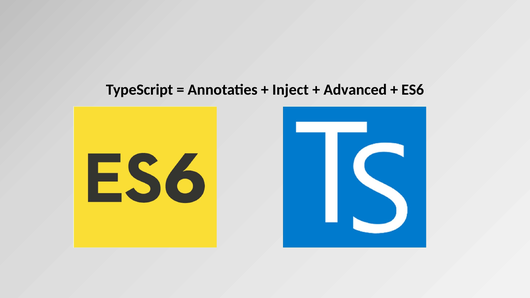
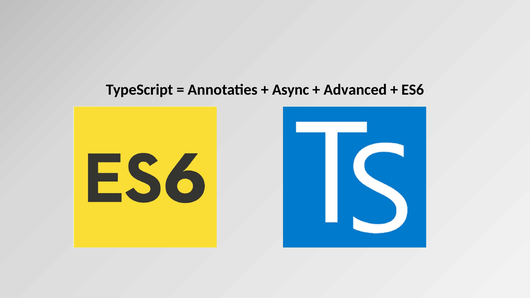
Inject: Inject -> Async
